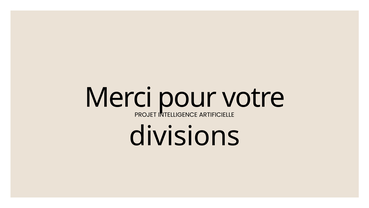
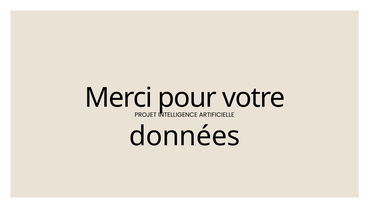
divisions: divisions -> données
